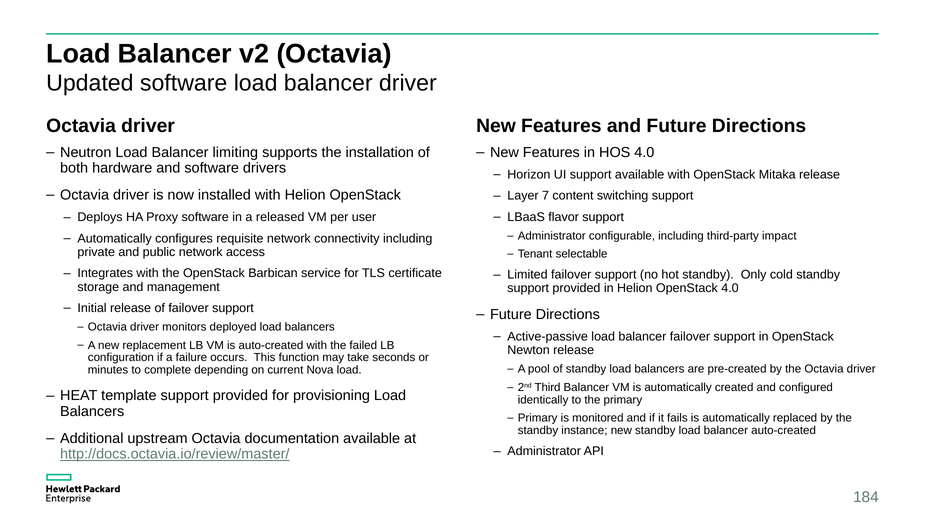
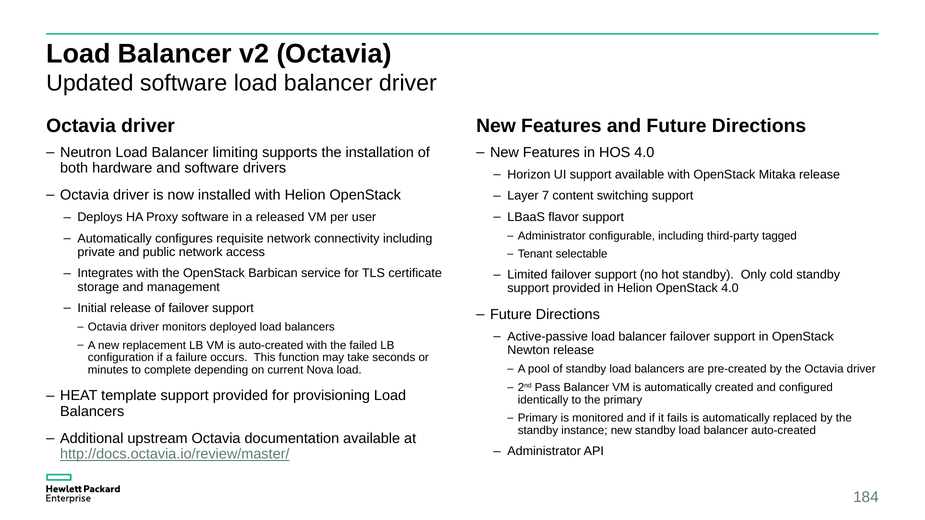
impact: impact -> tagged
Third: Third -> Pass
